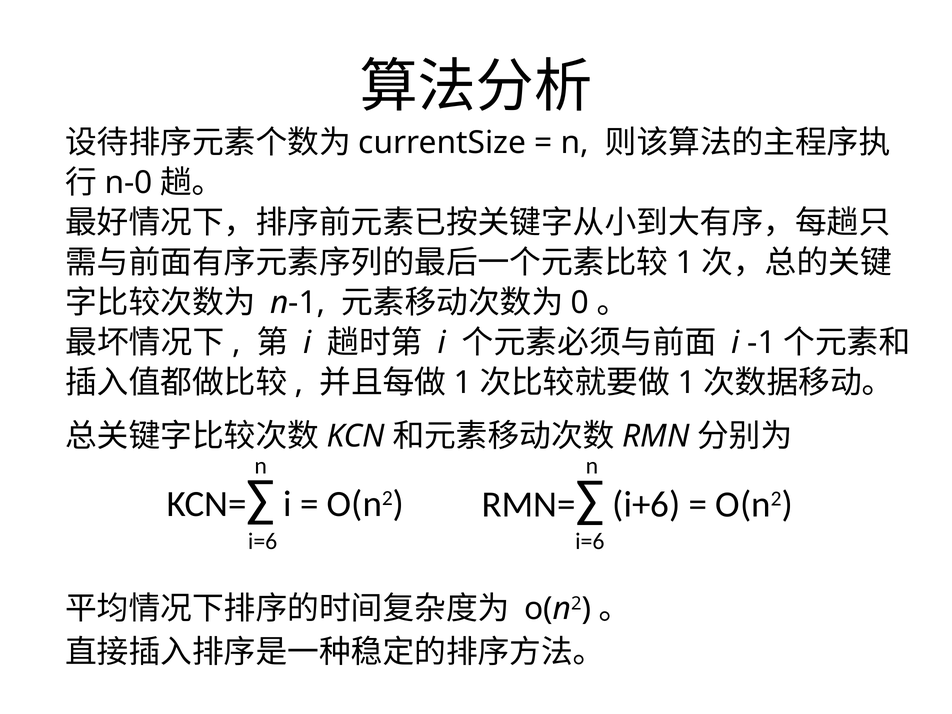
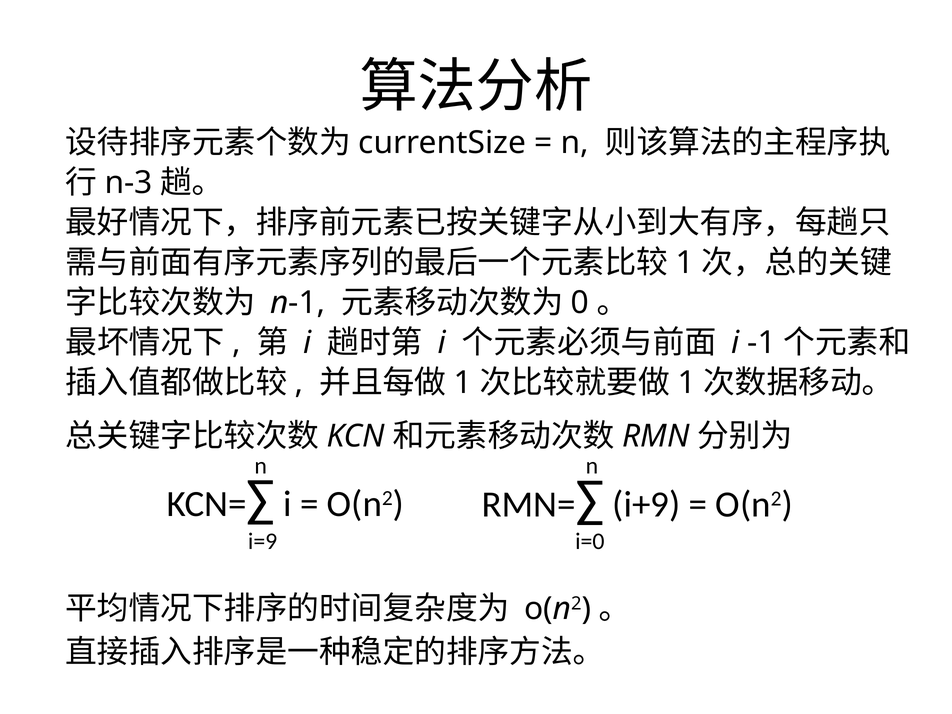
n-0: n-0 -> n-3
i+6: i+6 -> i+9
i=6 at (263, 542): i=6 -> i=9
i=6 at (590, 542): i=6 -> i=0
